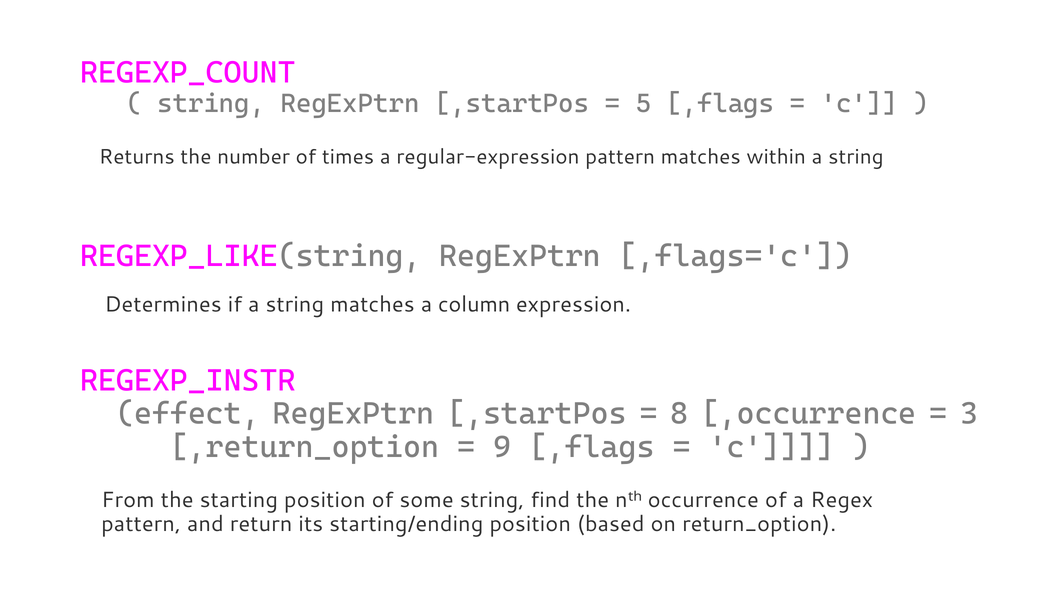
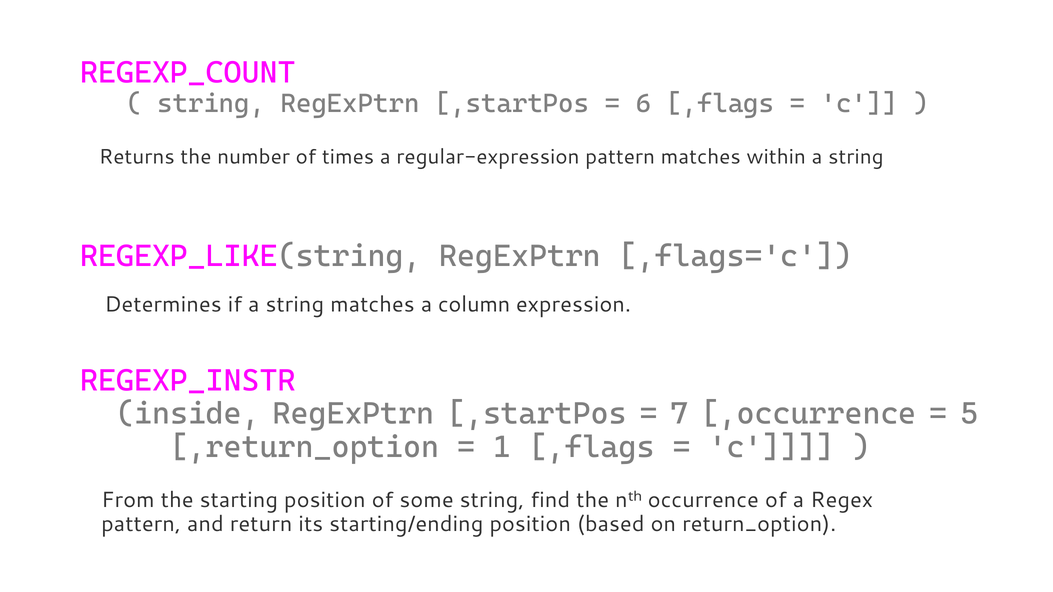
5: 5 -> 6
effect: effect -> inside
8: 8 -> 7
3: 3 -> 5
9: 9 -> 1
